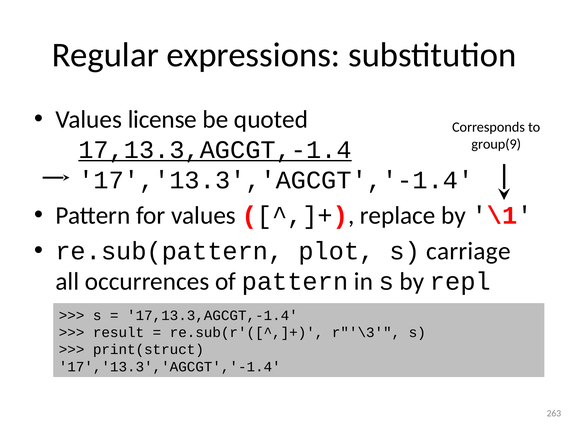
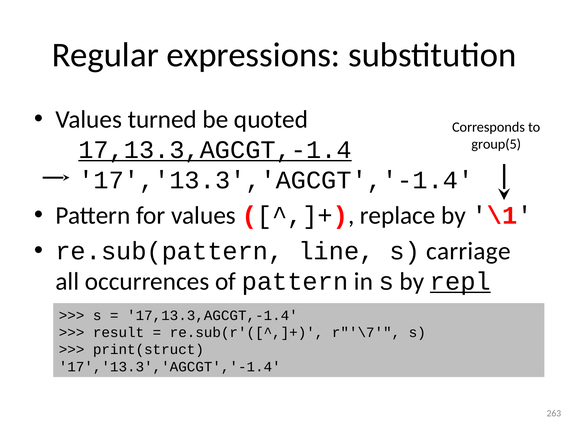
license: license -> turned
group(9: group(9 -> group(5
plot: plot -> line
repl underline: none -> present
r"'\3: r"'\3 -> r"'\7
